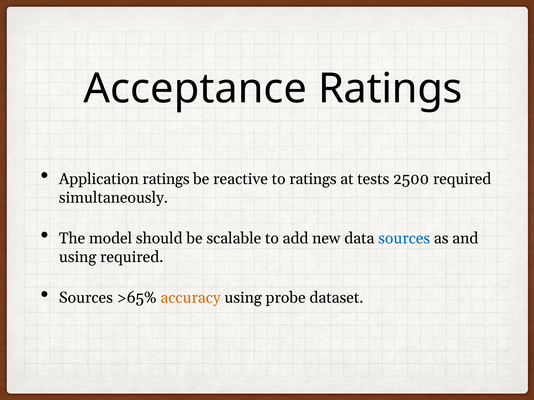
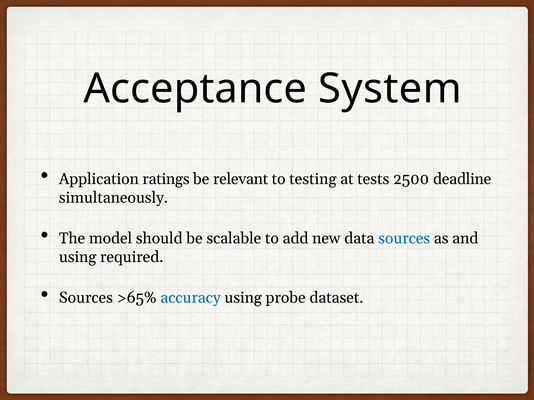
Acceptance Ratings: Ratings -> System
reactive: reactive -> relevant
to ratings: ratings -> testing
2500 required: required -> deadline
accuracy colour: orange -> blue
